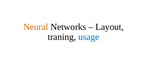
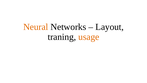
usage colour: blue -> orange
